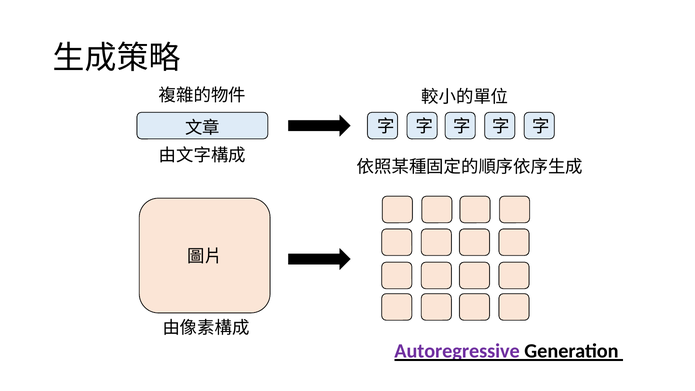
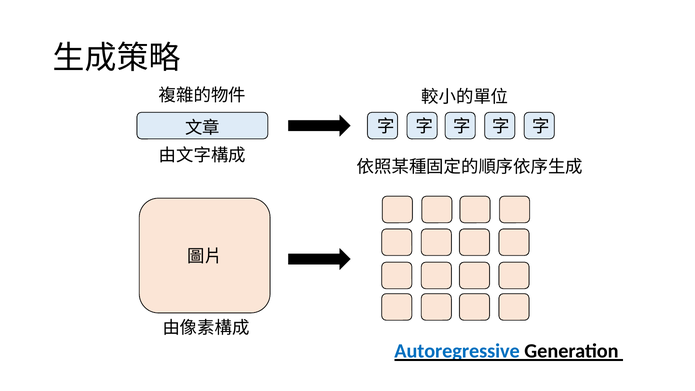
Autoregressive colour: purple -> blue
